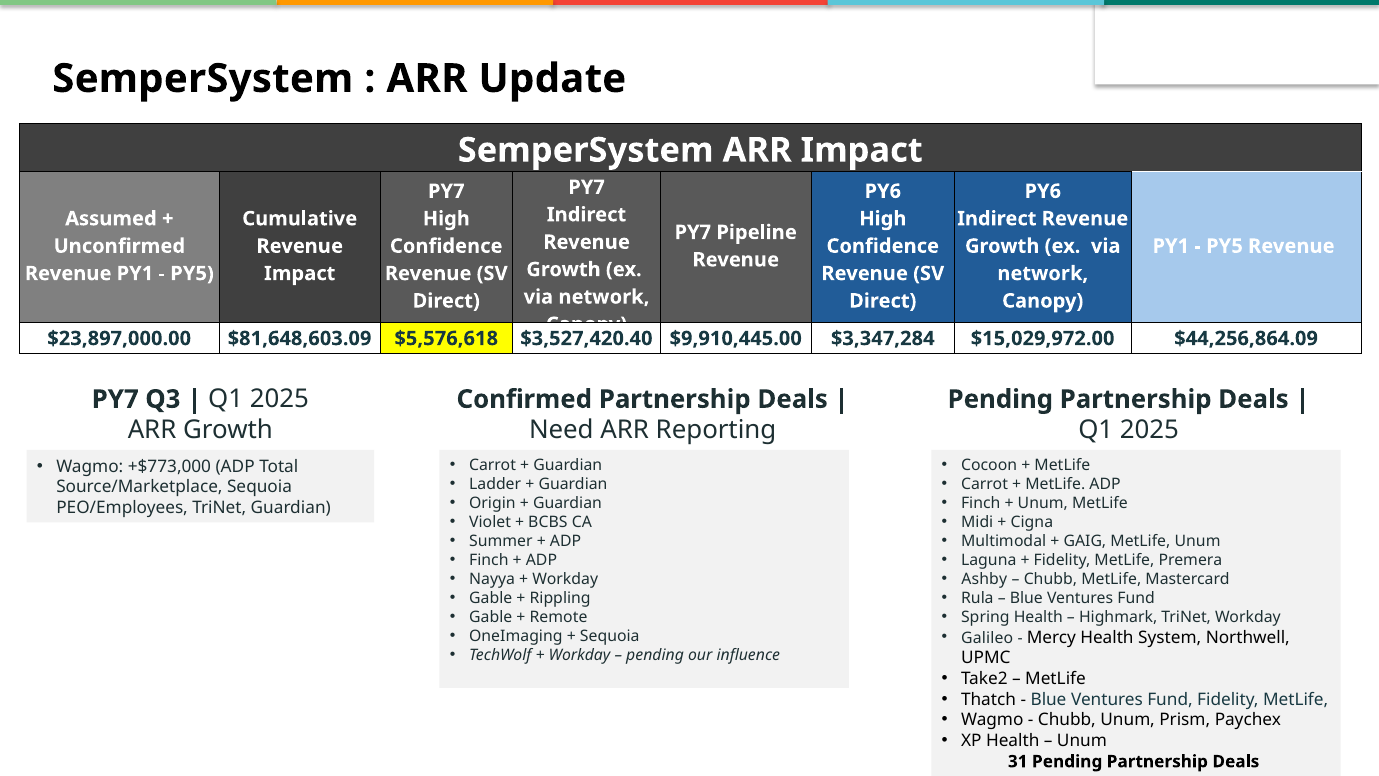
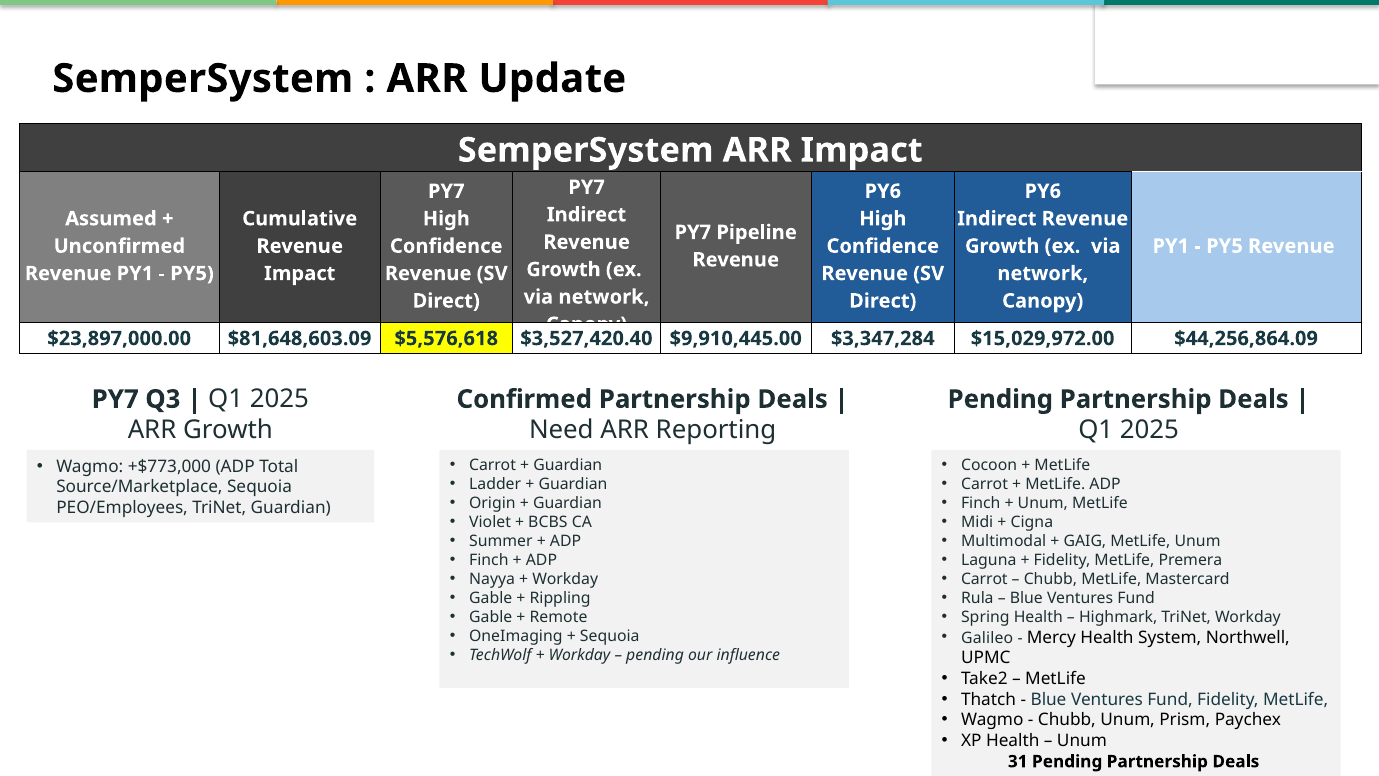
Ashby at (984, 579): Ashby -> Carrot
